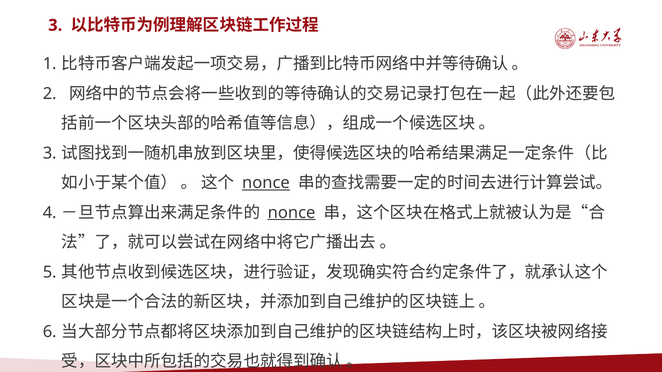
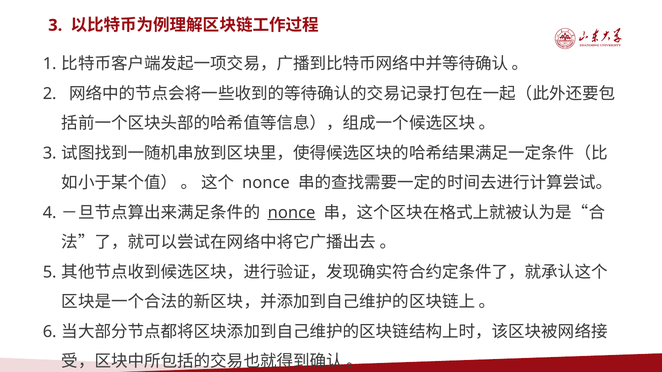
nonce at (266, 183) underline: present -> none
